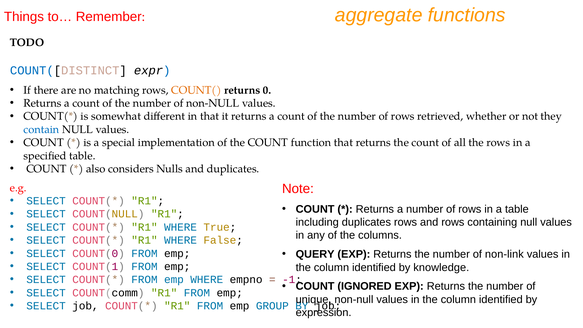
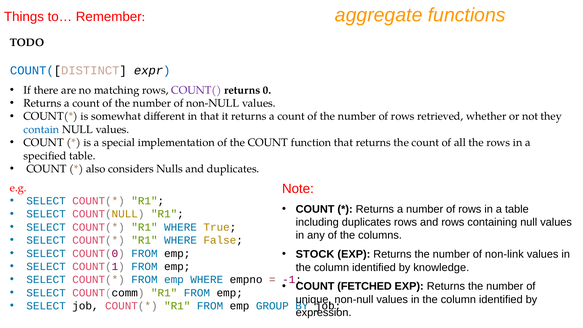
COUNT( colour: orange -> purple
QUERY: QUERY -> STOCK
IGNORED: IGNORED -> FETCHED
